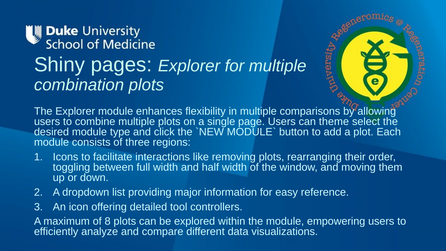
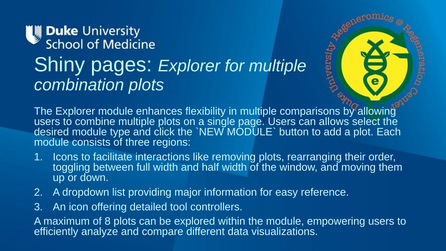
theme: theme -> allows
